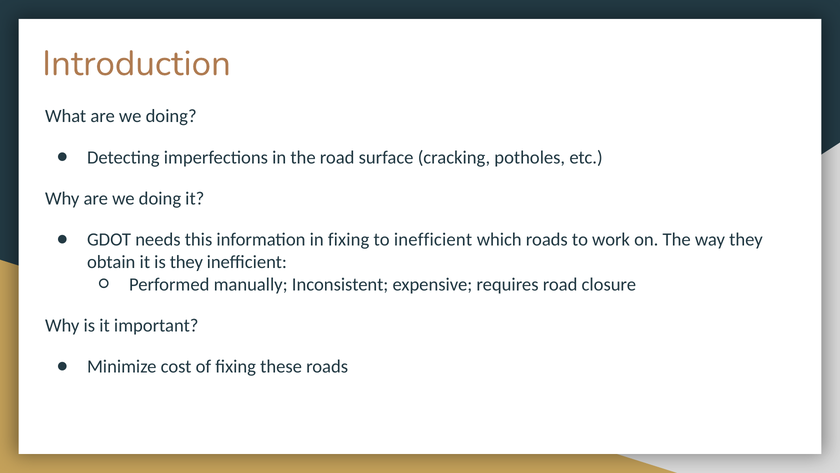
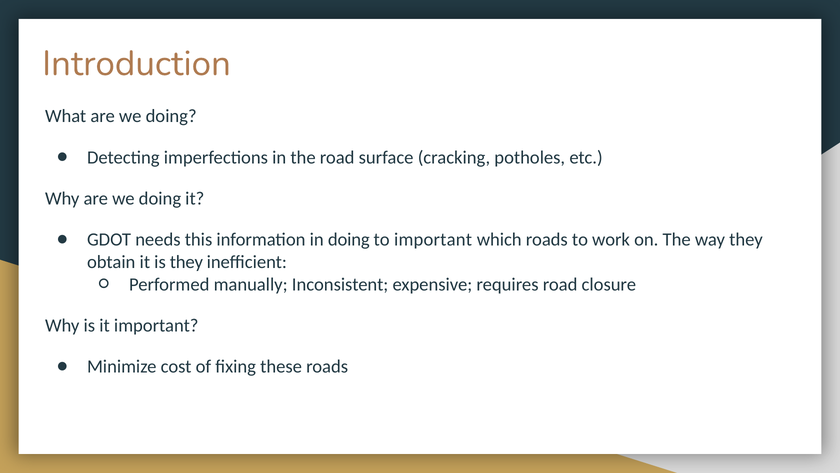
in fixing: fixing -> doing
to inefficient: inefficient -> important
